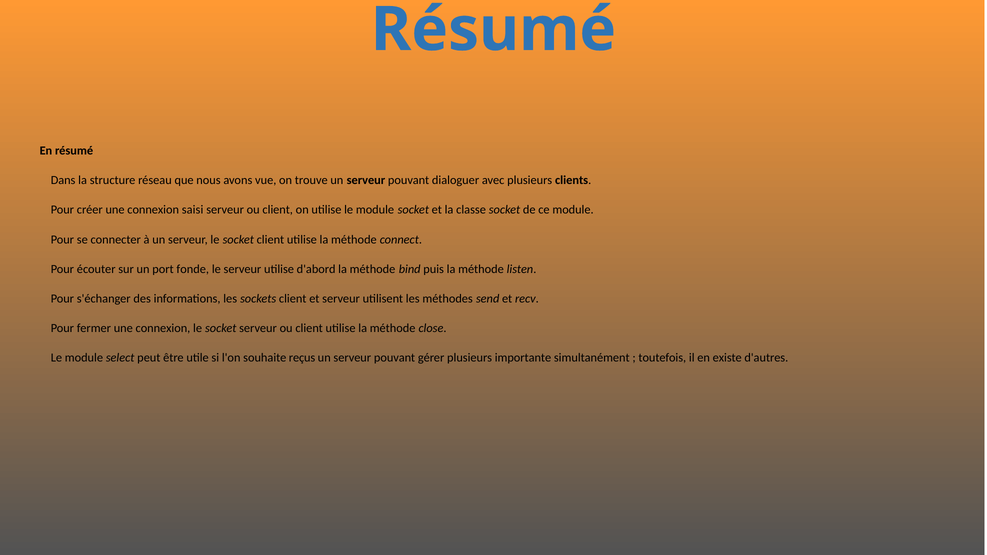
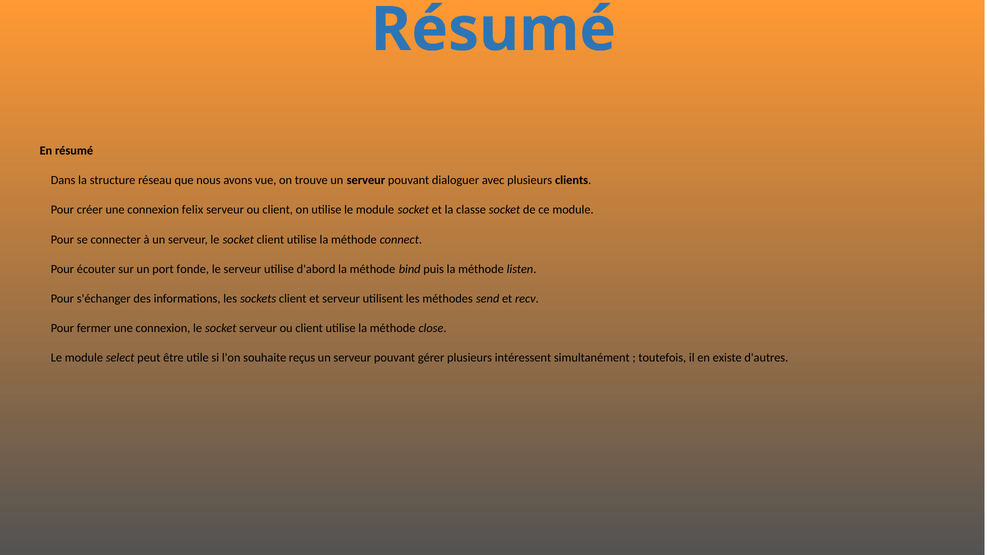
saisi: saisi -> felix
importante: importante -> intéressent
